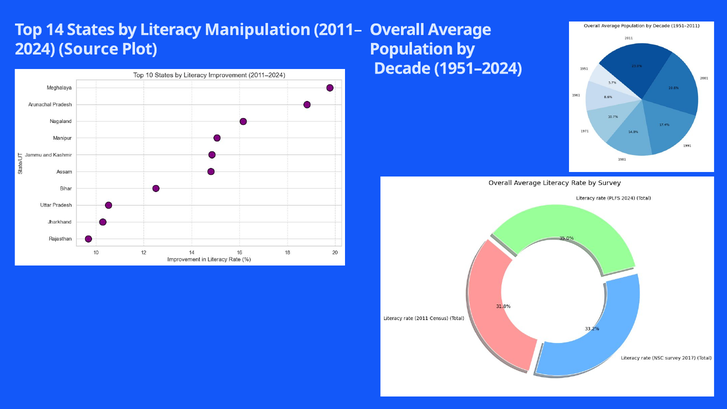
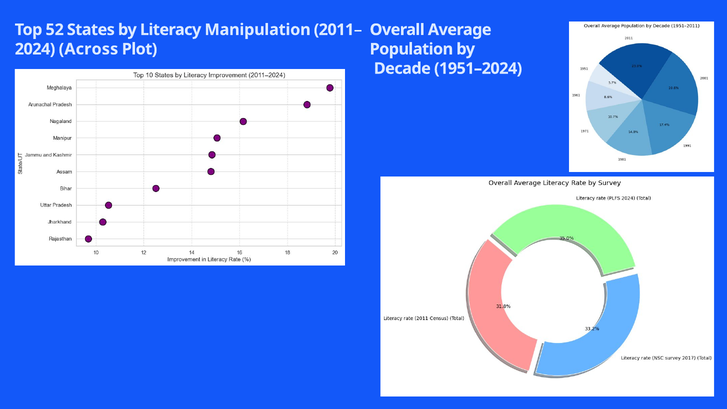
14: 14 -> 52
Source: Source -> Across
